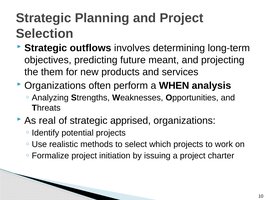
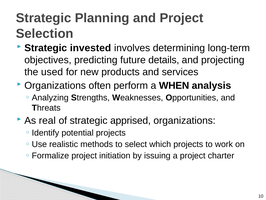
outflows: outflows -> invested
meant: meant -> details
them: them -> used
